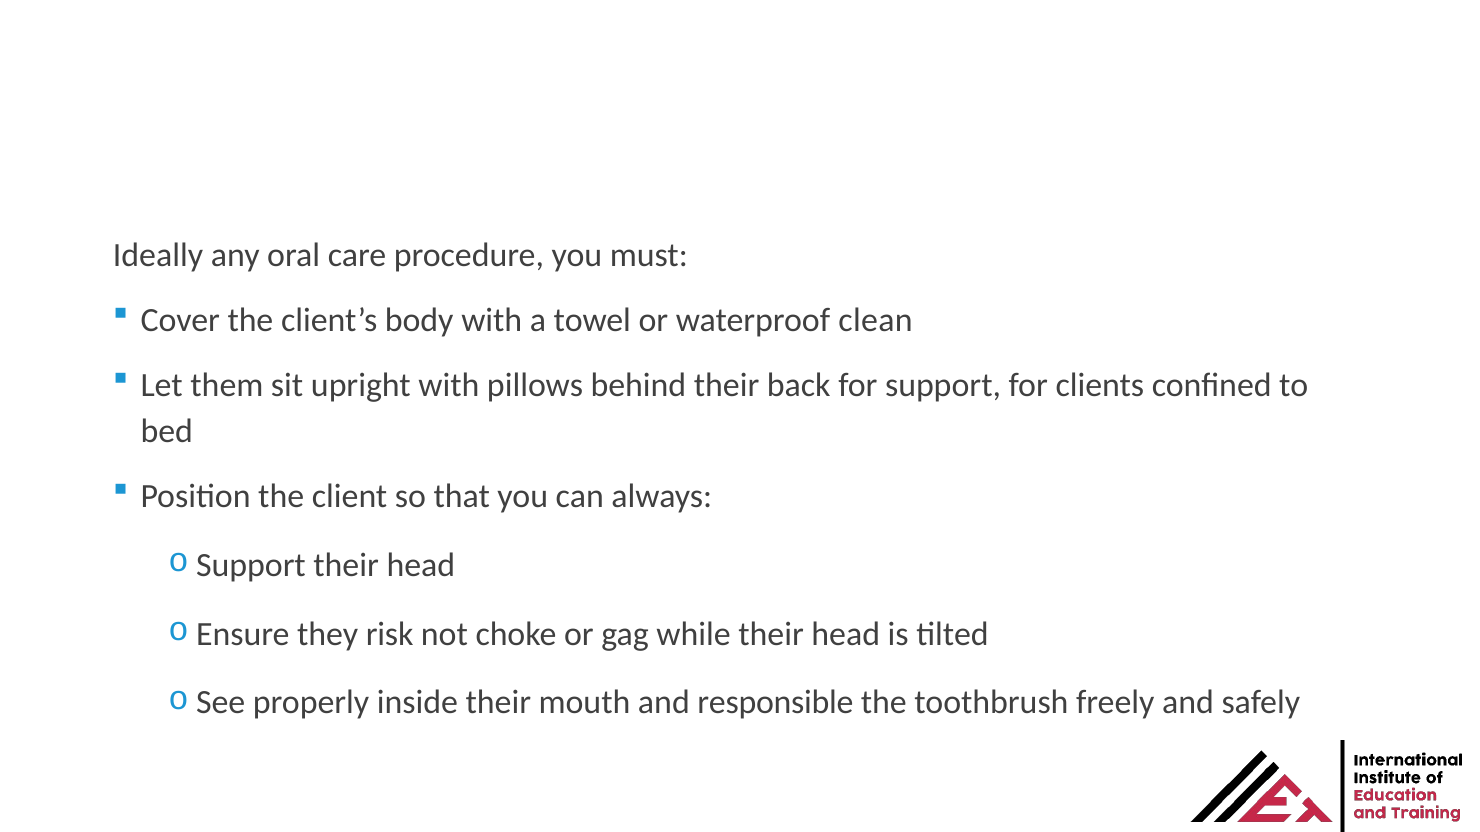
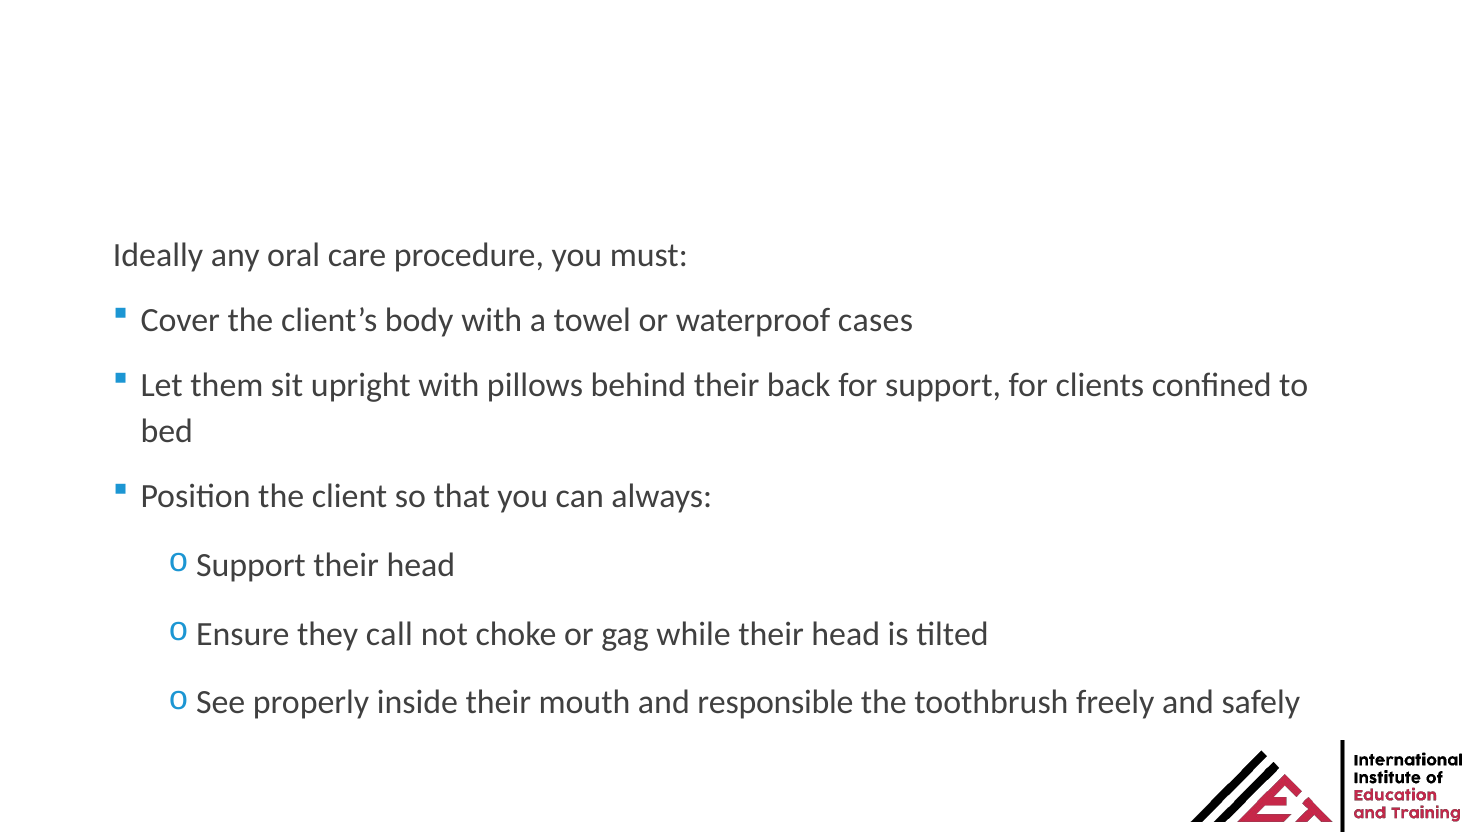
clean: clean -> cases
risk: risk -> call
